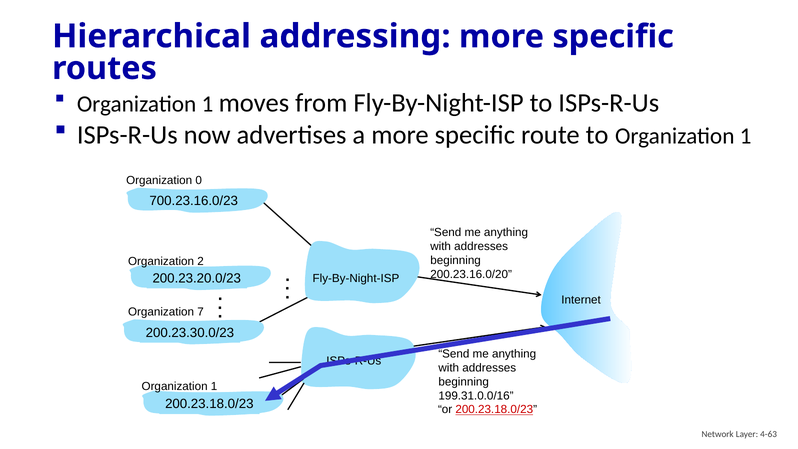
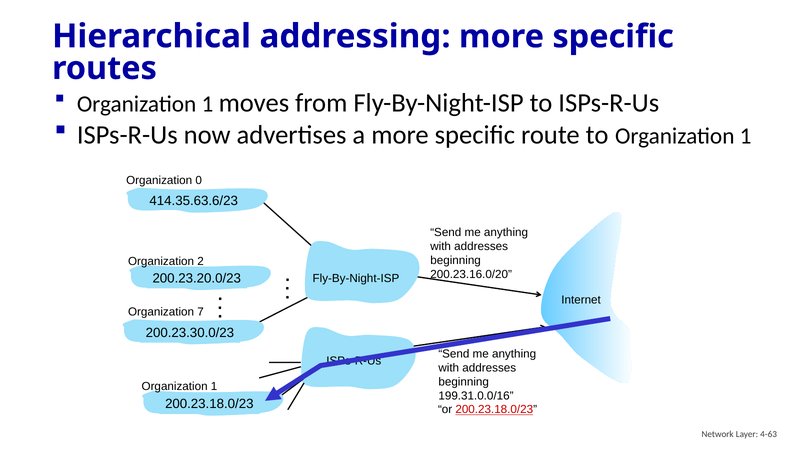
700.23.16.0/23: 700.23.16.0/23 -> 414.35.63.6/23
